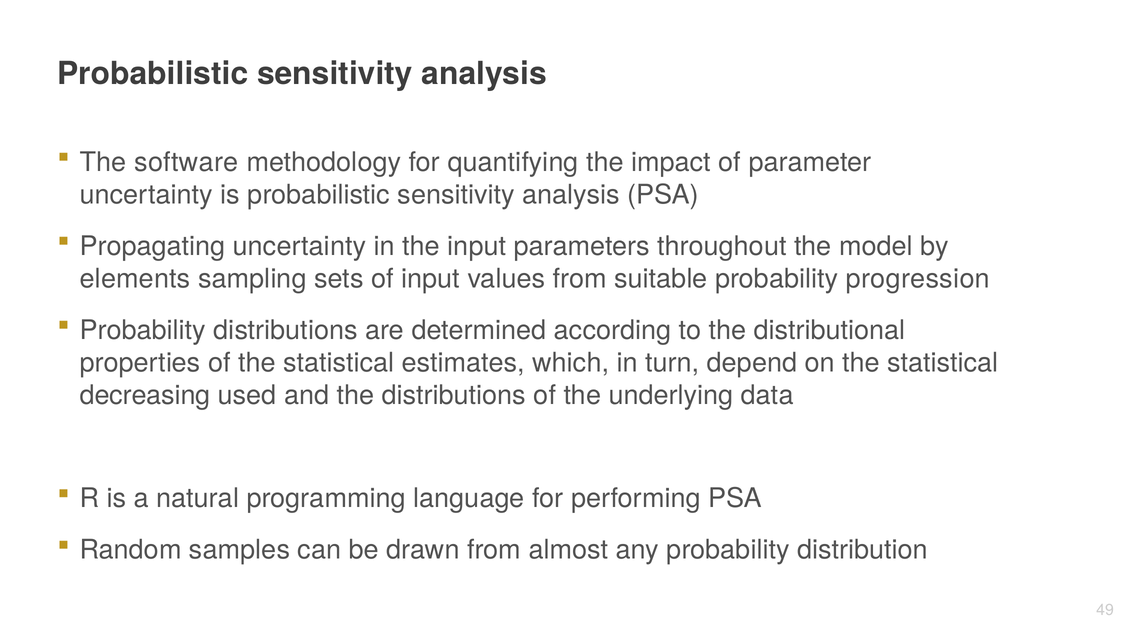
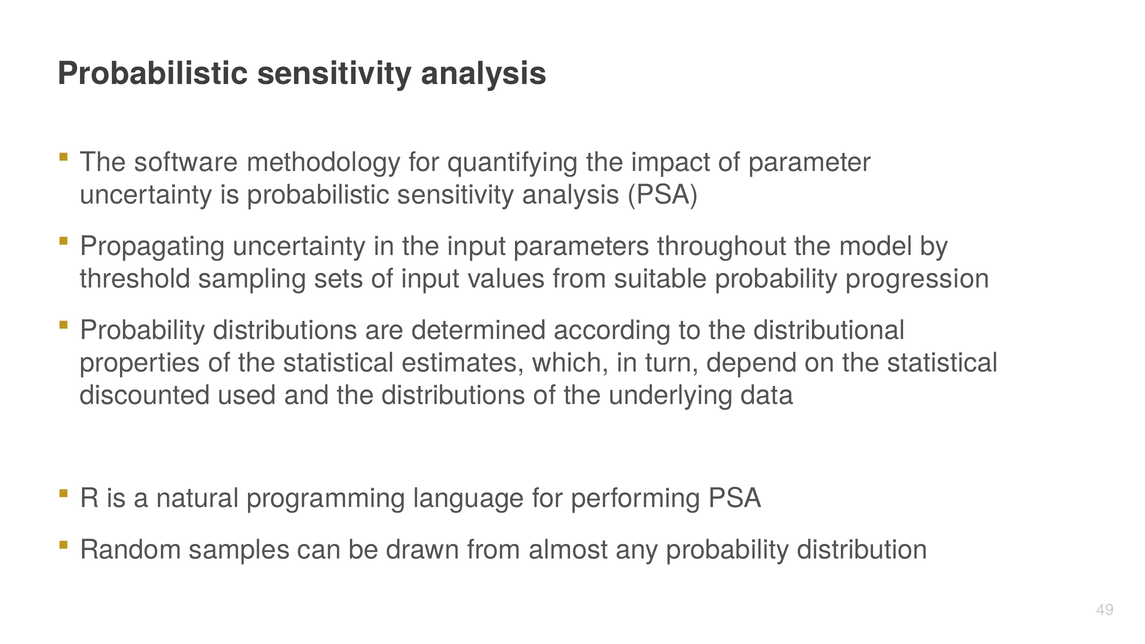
elements: elements -> threshold
decreasing: decreasing -> discounted
